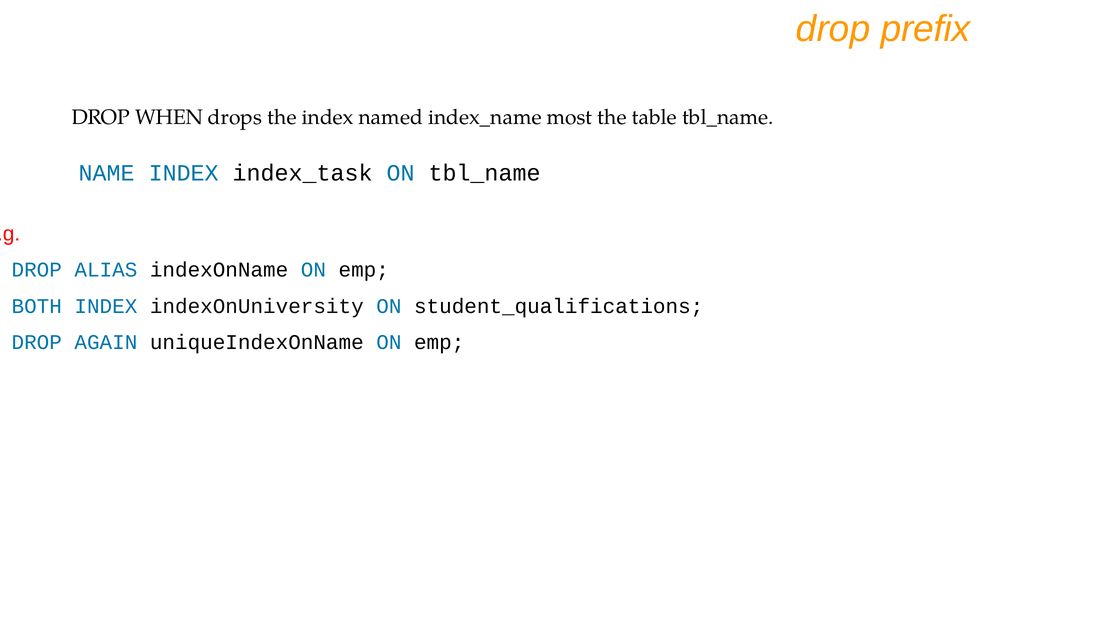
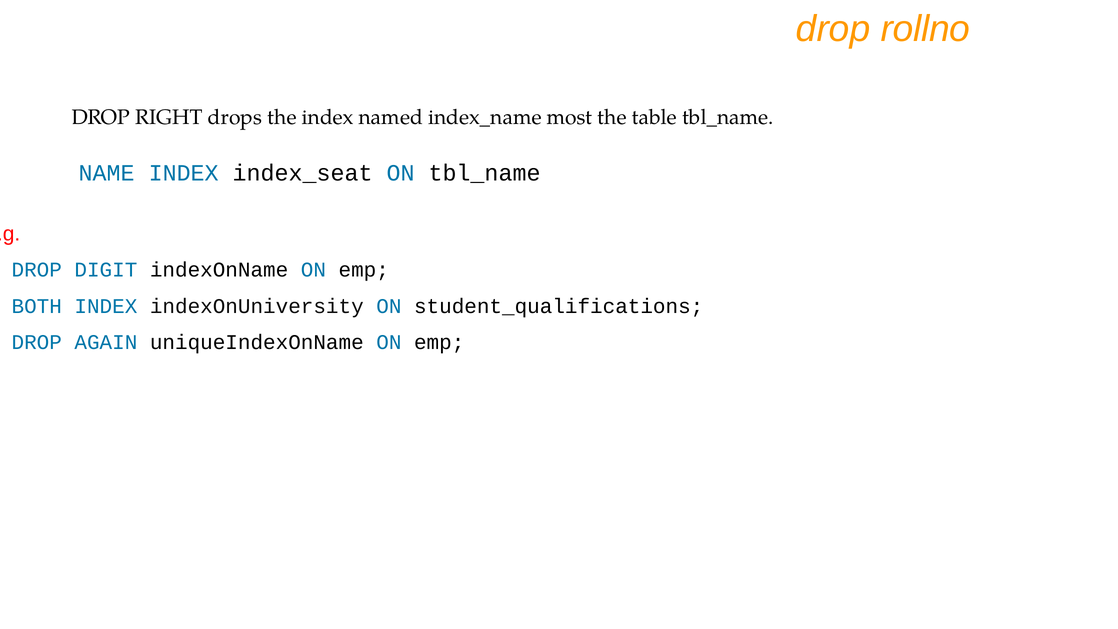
prefix: prefix -> rollno
WHEN: WHEN -> RIGHT
index_task: index_task -> index_seat
ALIAS: ALIAS -> DIGIT
